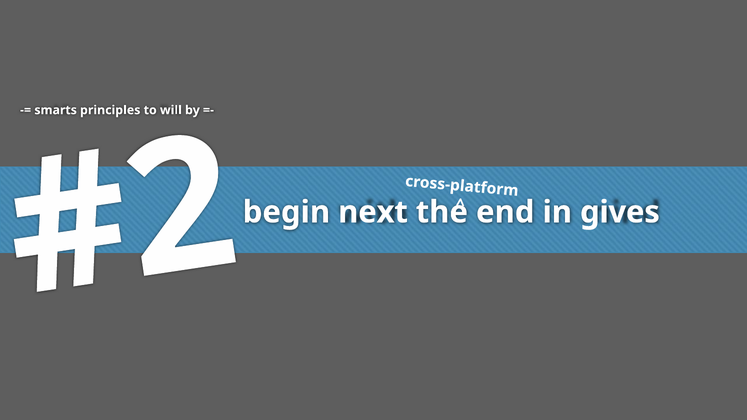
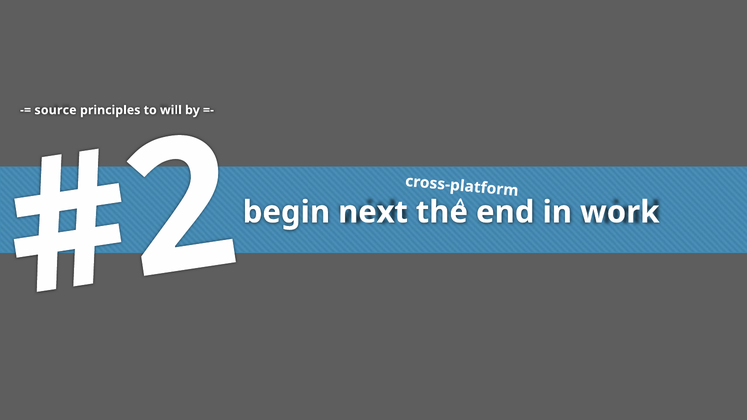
smarts: smarts -> source
gives: gives -> work
